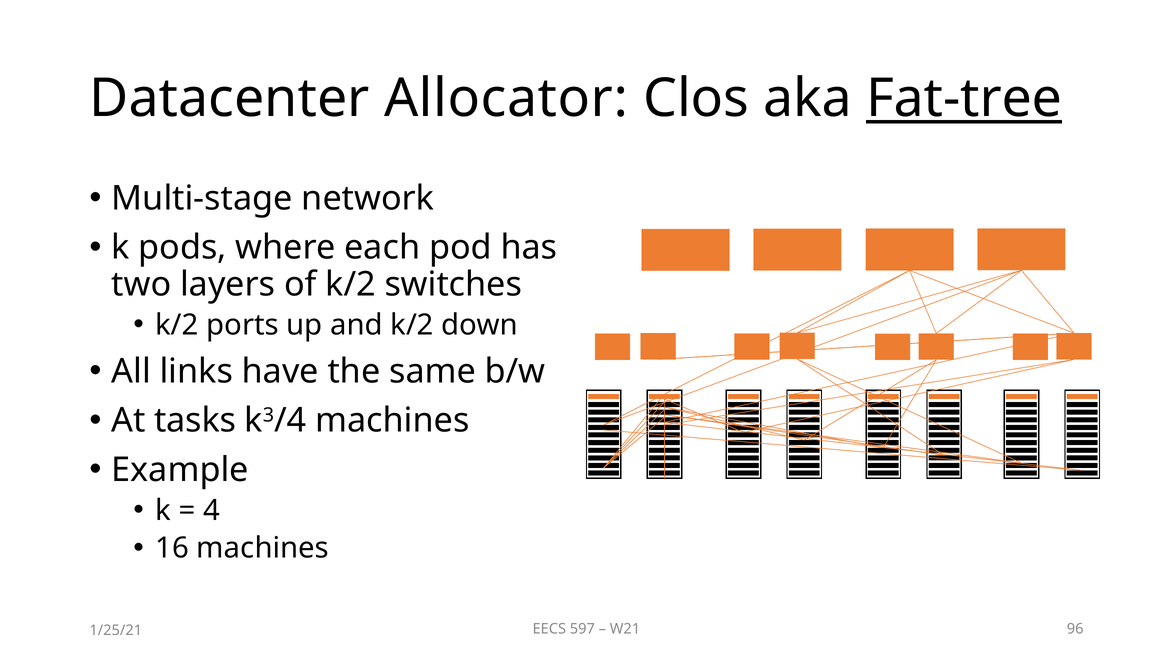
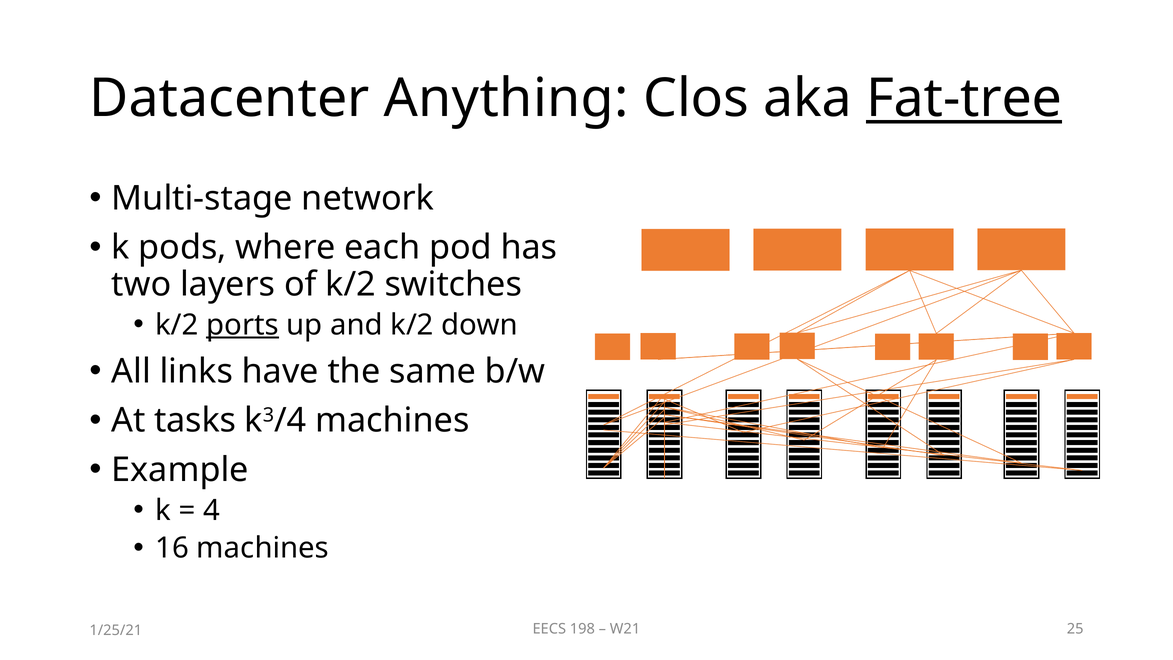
Allocator: Allocator -> Anything
ports underline: none -> present
597: 597 -> 198
96: 96 -> 25
